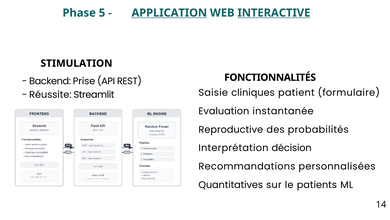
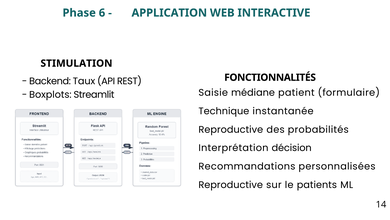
5: 5 -> 6
APPLICATION underline: present -> none
INTERACTIVE underline: present -> none
Prise: Prise -> Taux
cliniques: cliniques -> médiane
Réussite: Réussite -> Boxplots
Evaluation: Evaluation -> Technique
Quantitatives at (231, 184): Quantitatives -> Reproductive
